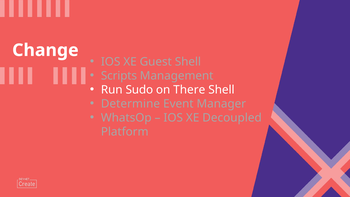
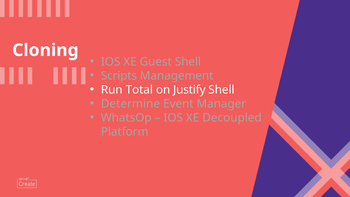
Change: Change -> Cloning
Sudo: Sudo -> Total
There: There -> Justify
